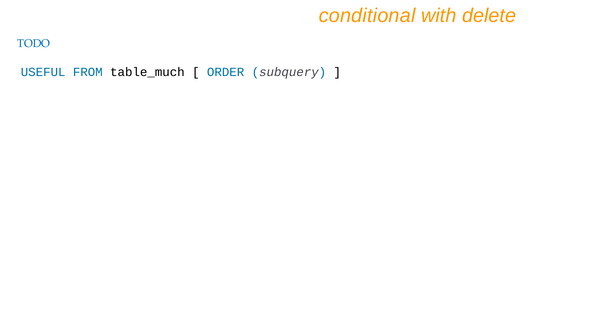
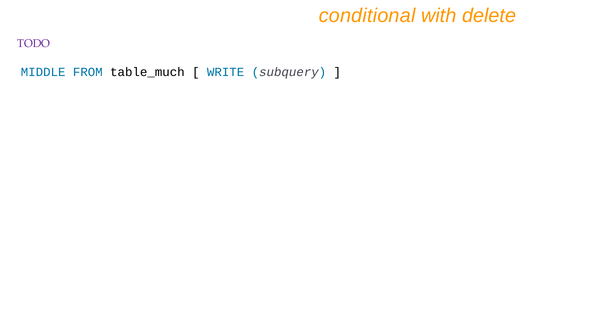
TODO colour: blue -> purple
USEFUL: USEFUL -> MIDDLE
ORDER: ORDER -> WRITE
